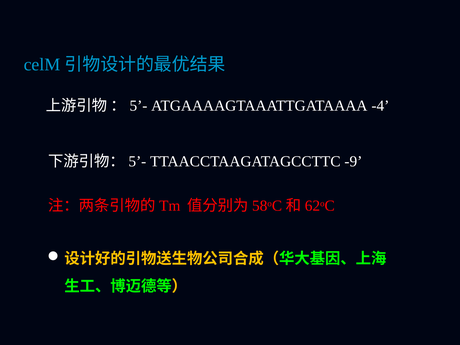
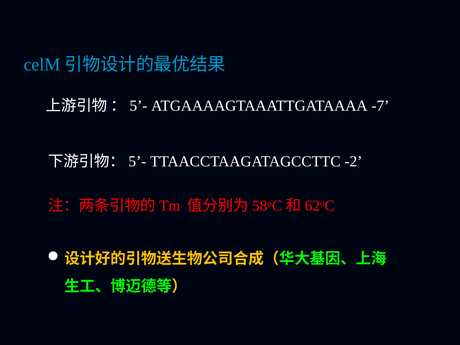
-4: -4 -> -7
-9: -9 -> -2
